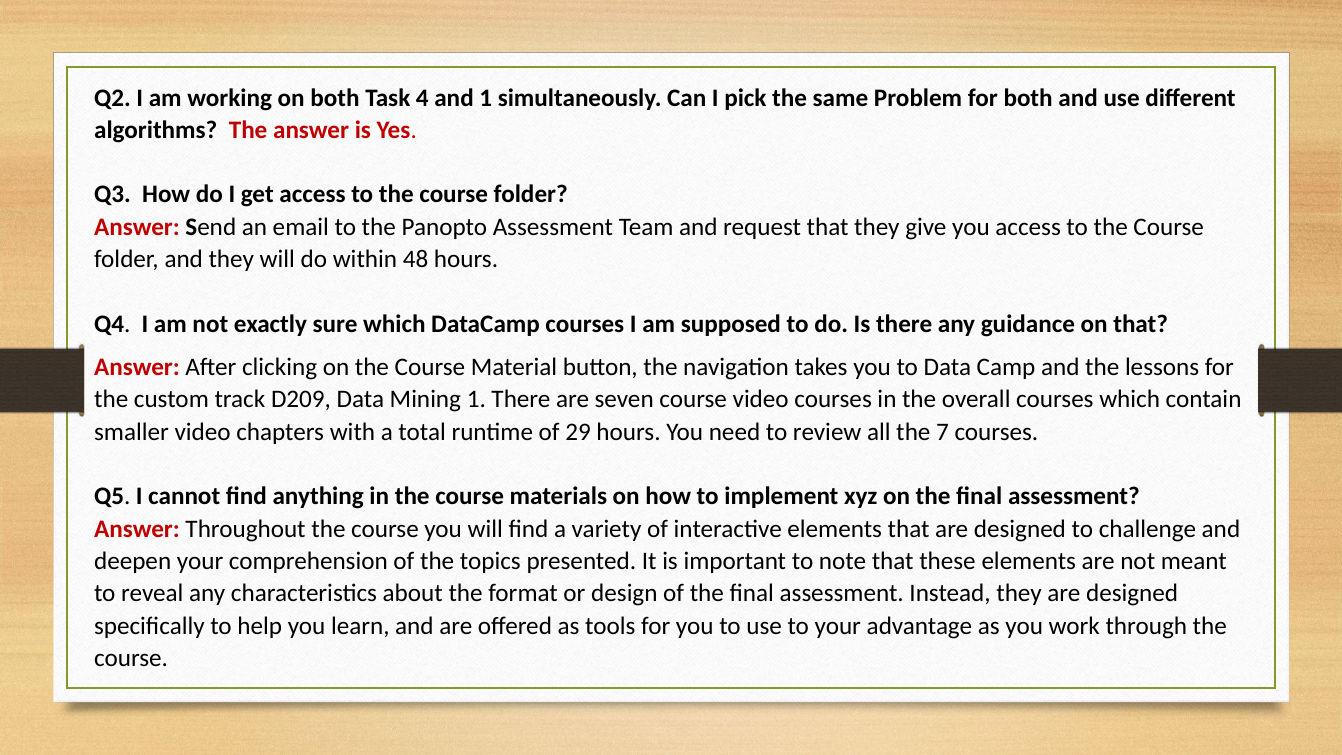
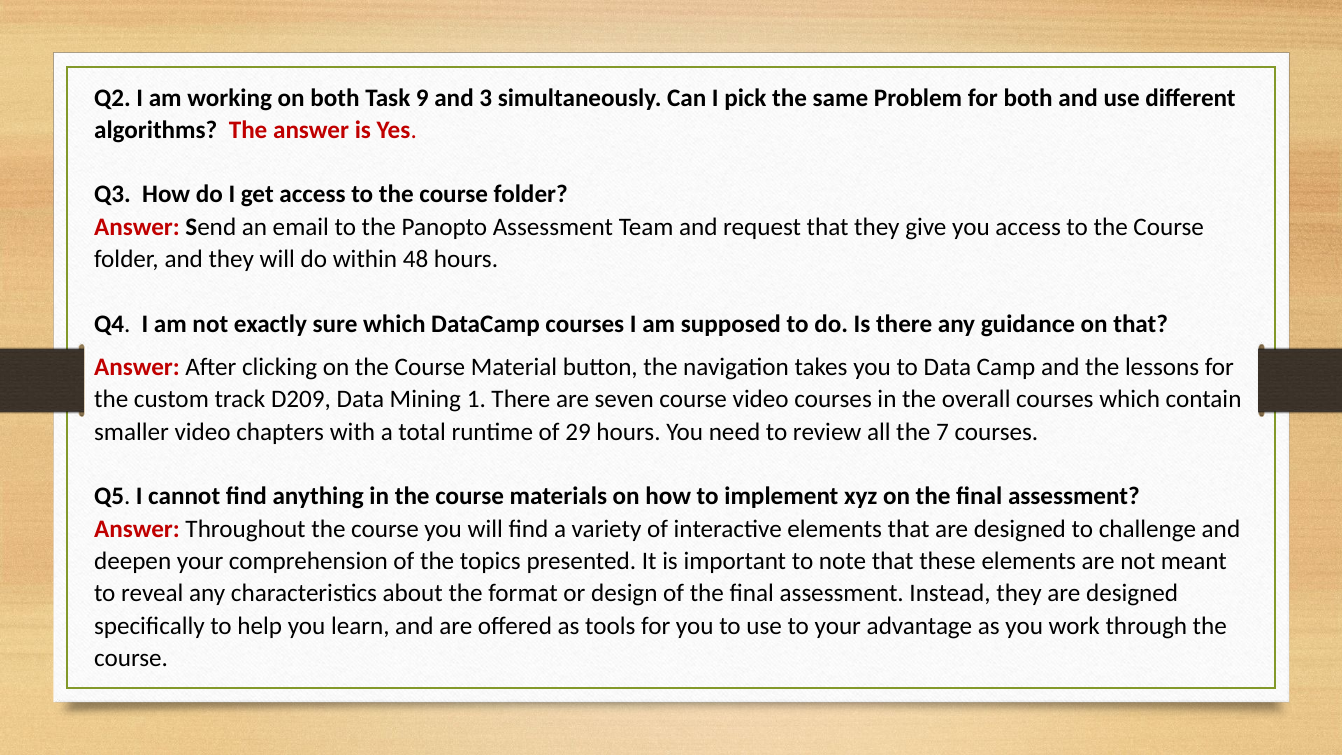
4: 4 -> 9
and 1: 1 -> 3
